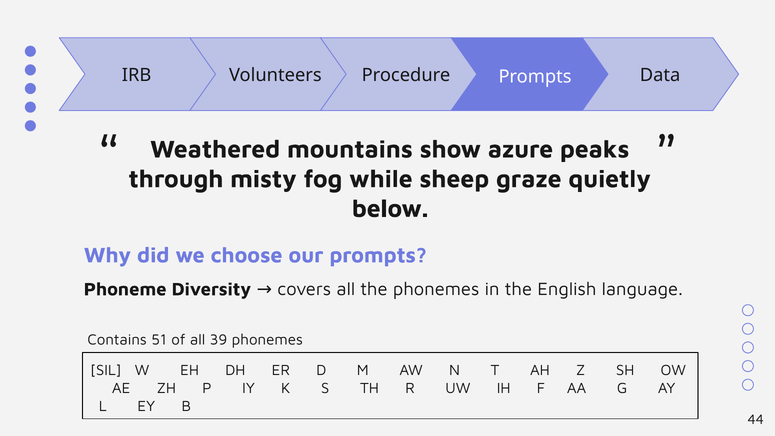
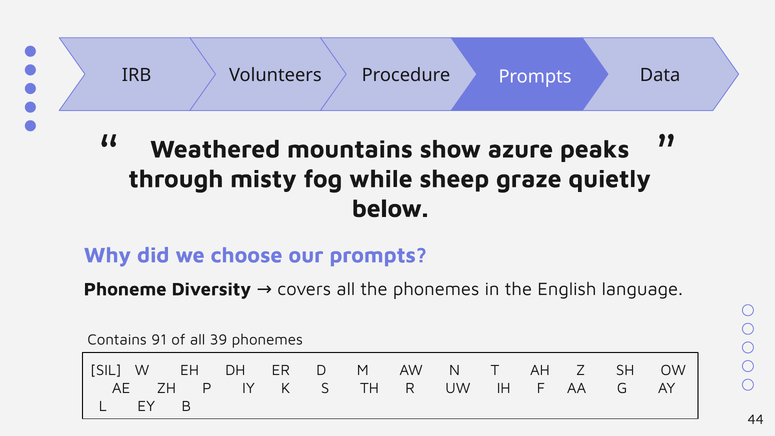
51: 51 -> 91
